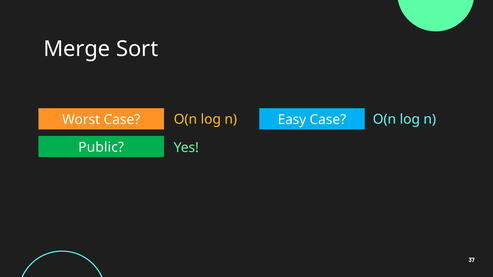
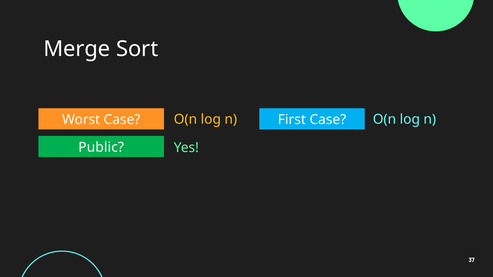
Easy: Easy -> First
